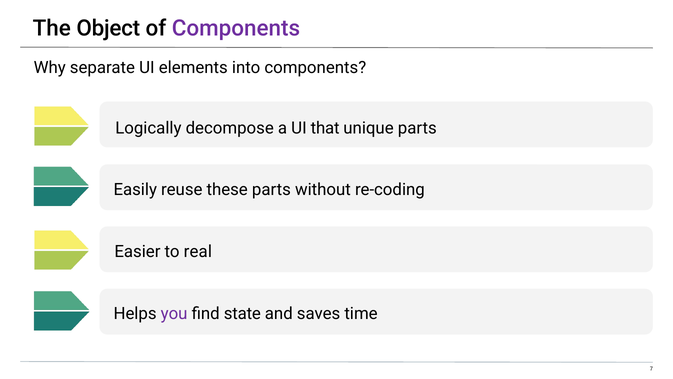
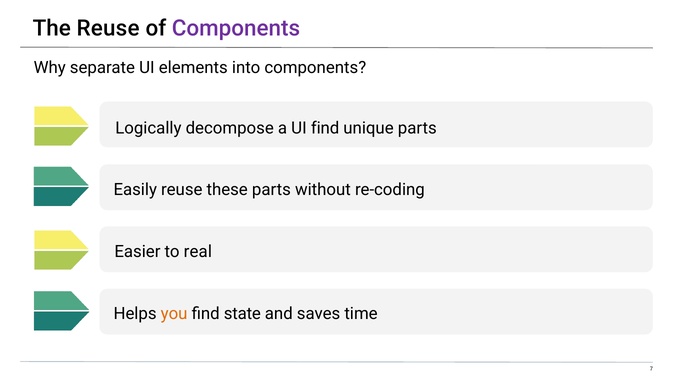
The Object: Object -> Reuse
UI that: that -> find
you colour: purple -> orange
